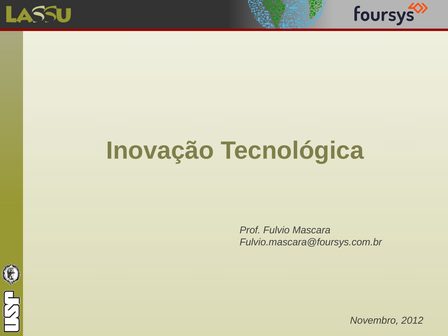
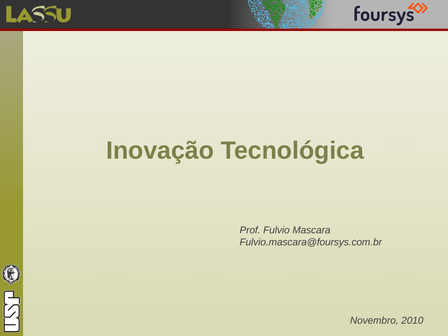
2012: 2012 -> 2010
